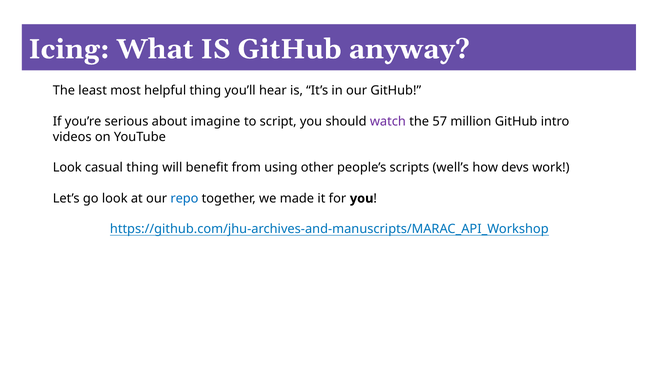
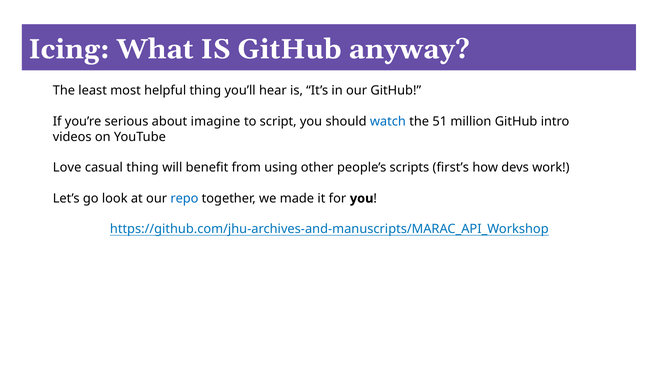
watch colour: purple -> blue
57: 57 -> 51
Look at (67, 167): Look -> Love
well’s: well’s -> first’s
